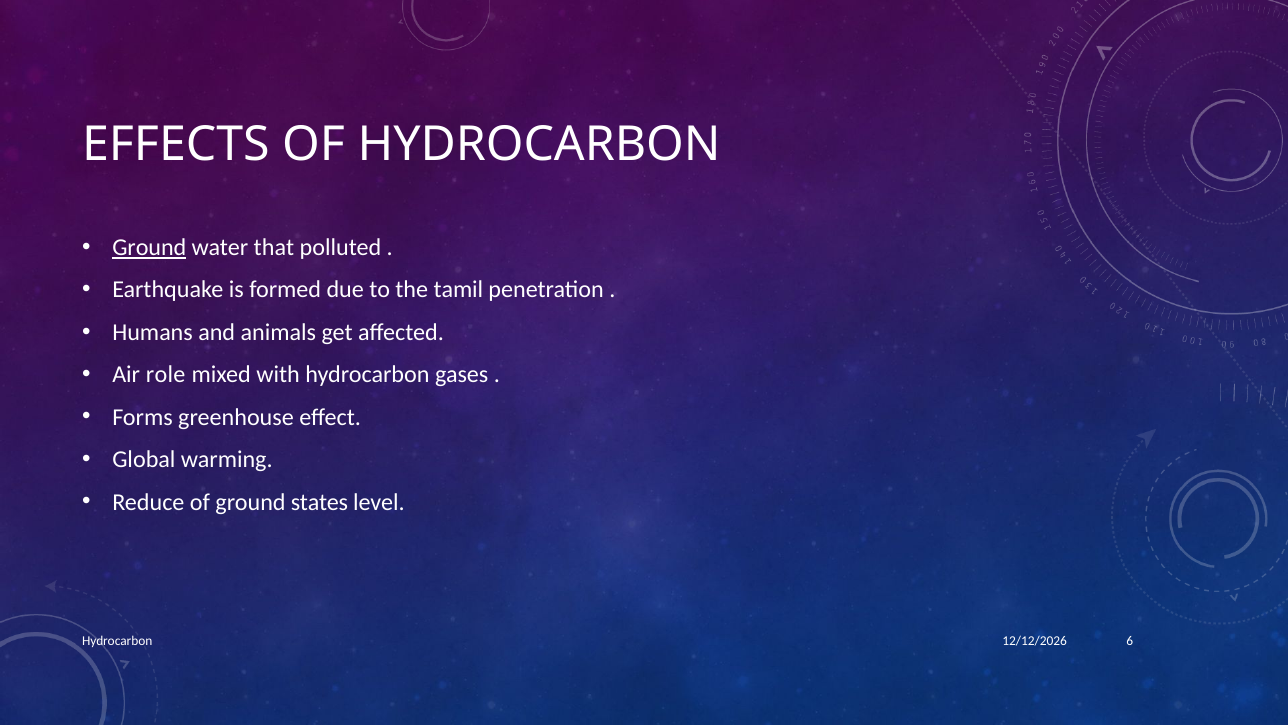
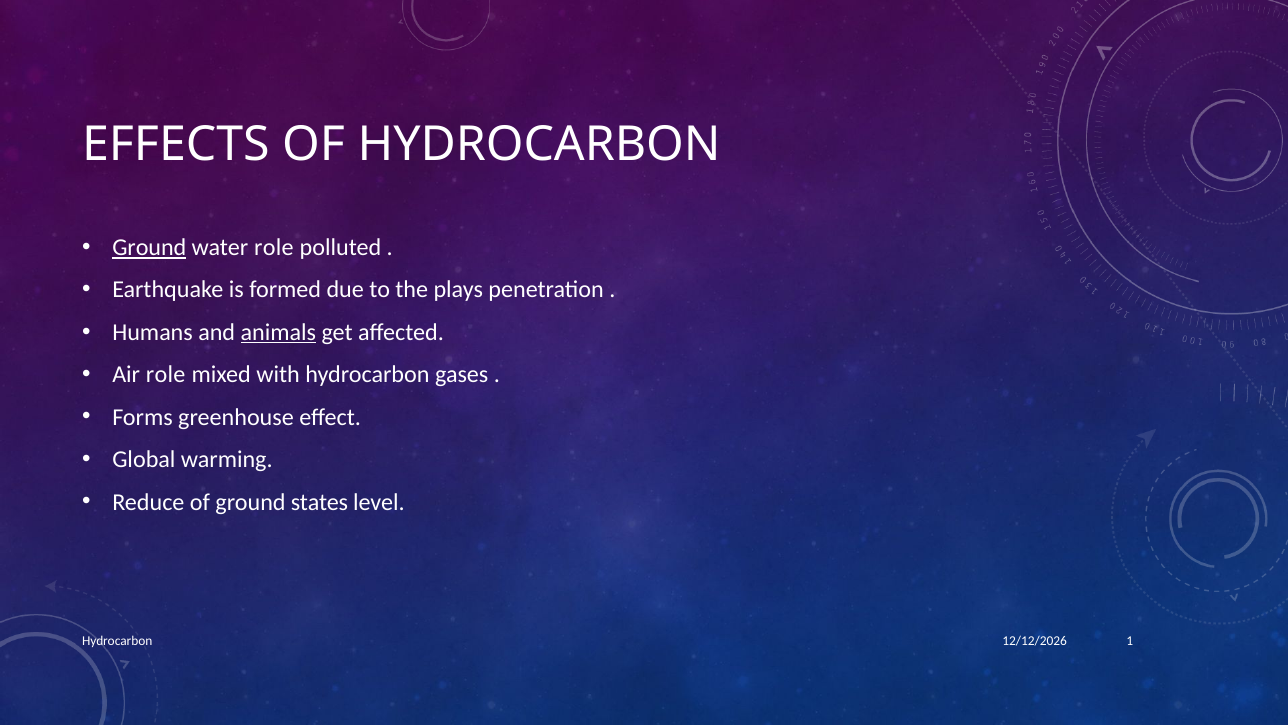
water that: that -> role
tamil: tamil -> plays
animals underline: none -> present
6: 6 -> 1
